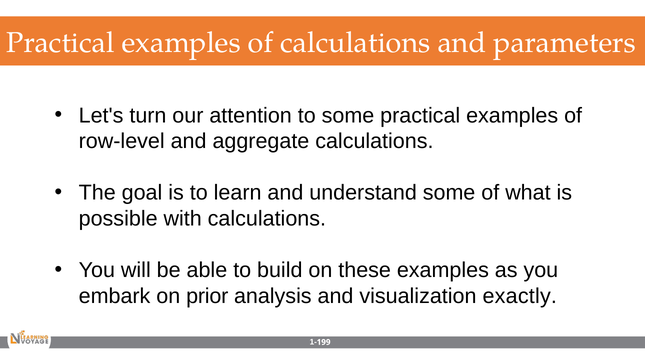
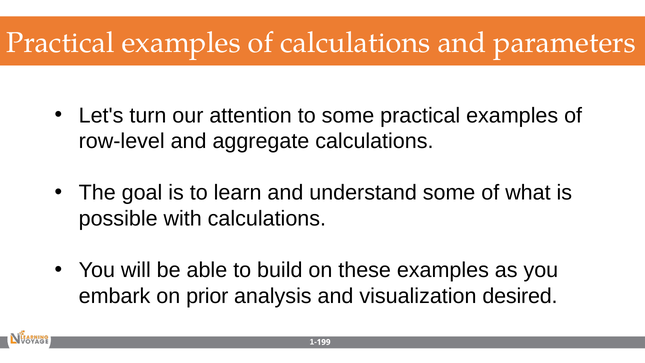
exactly: exactly -> desired
